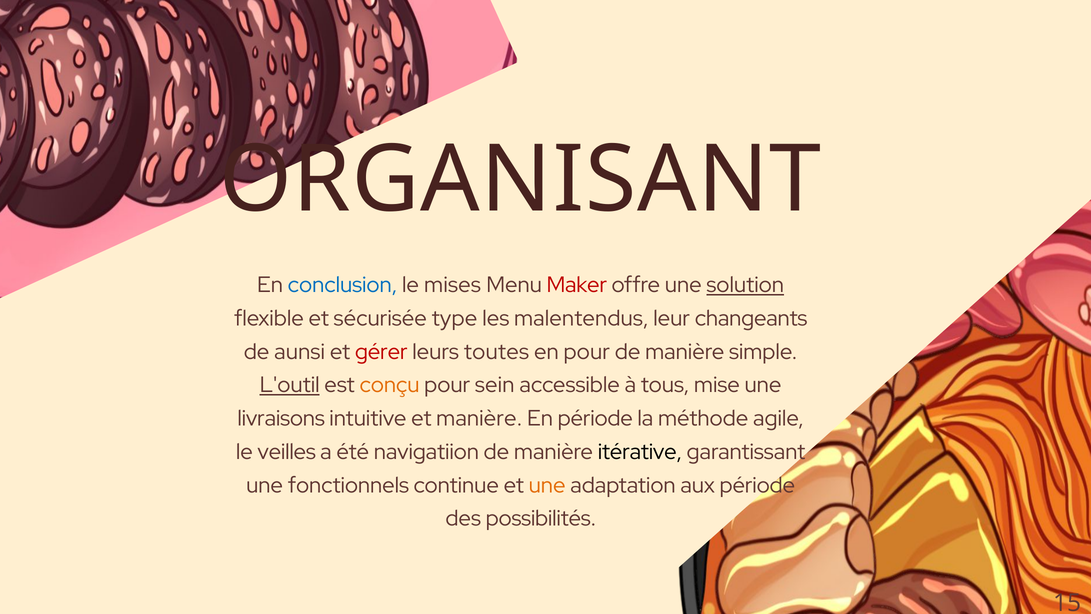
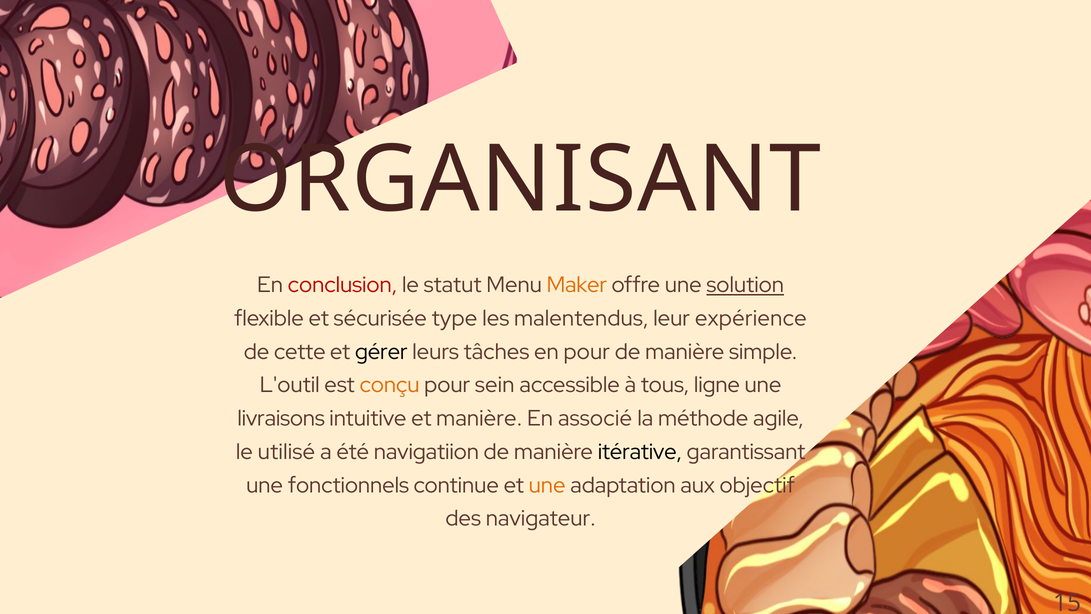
conclusion colour: blue -> red
mises: mises -> statut
Maker colour: red -> orange
changeants: changeants -> expérience
aunsi: aunsi -> cette
gérer colour: red -> black
toutes: toutes -> tâches
L'outil underline: present -> none
mise: mise -> ligne
En période: période -> associé
veilles: veilles -> utilisé
aux période: période -> objectif
possibilités: possibilités -> navigateur
